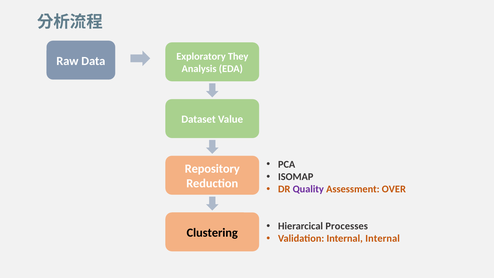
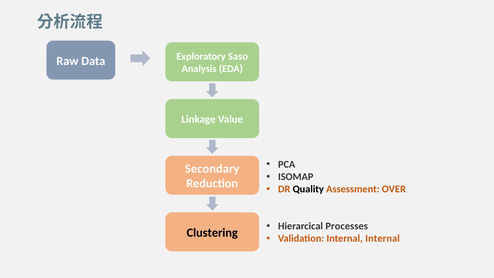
They: They -> Saso
Dataset: Dataset -> Linkage
Repository: Repository -> Secondary
Quality colour: purple -> black
